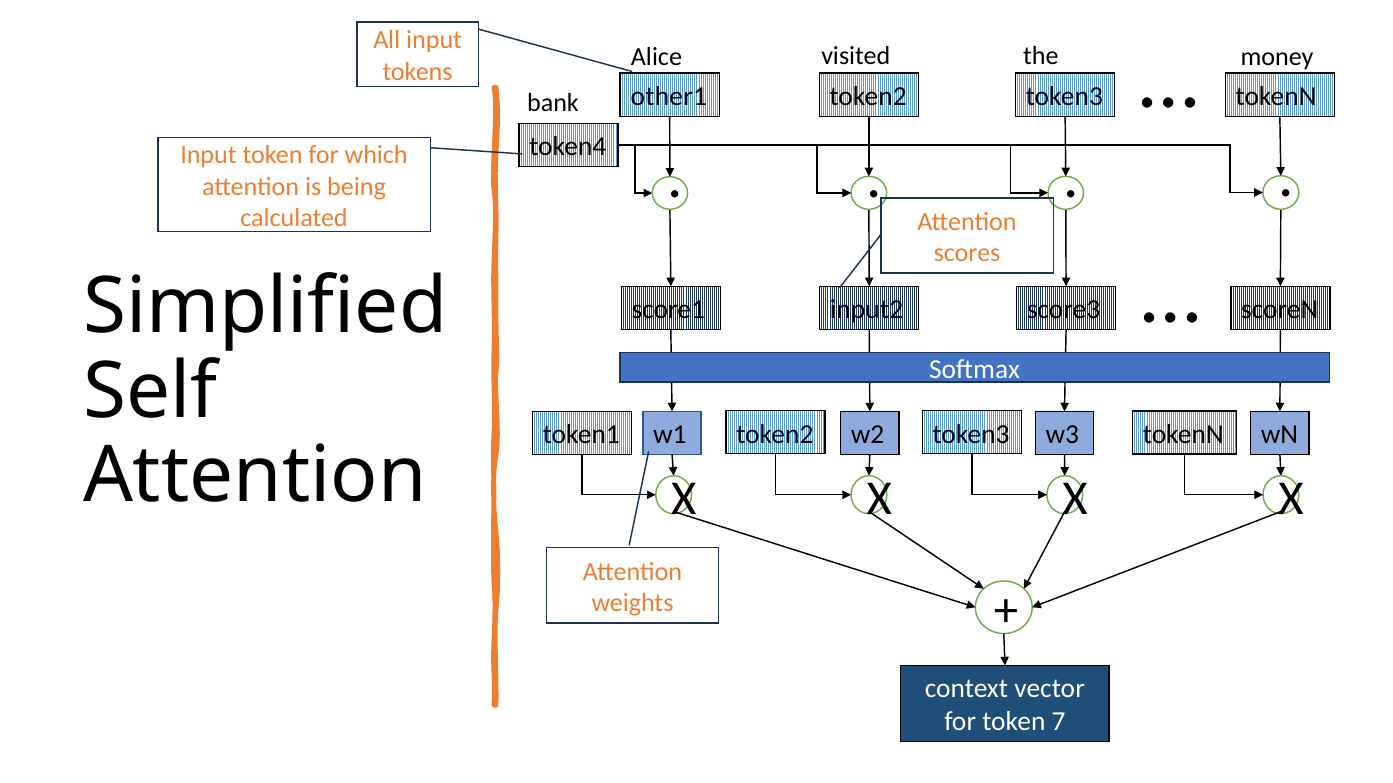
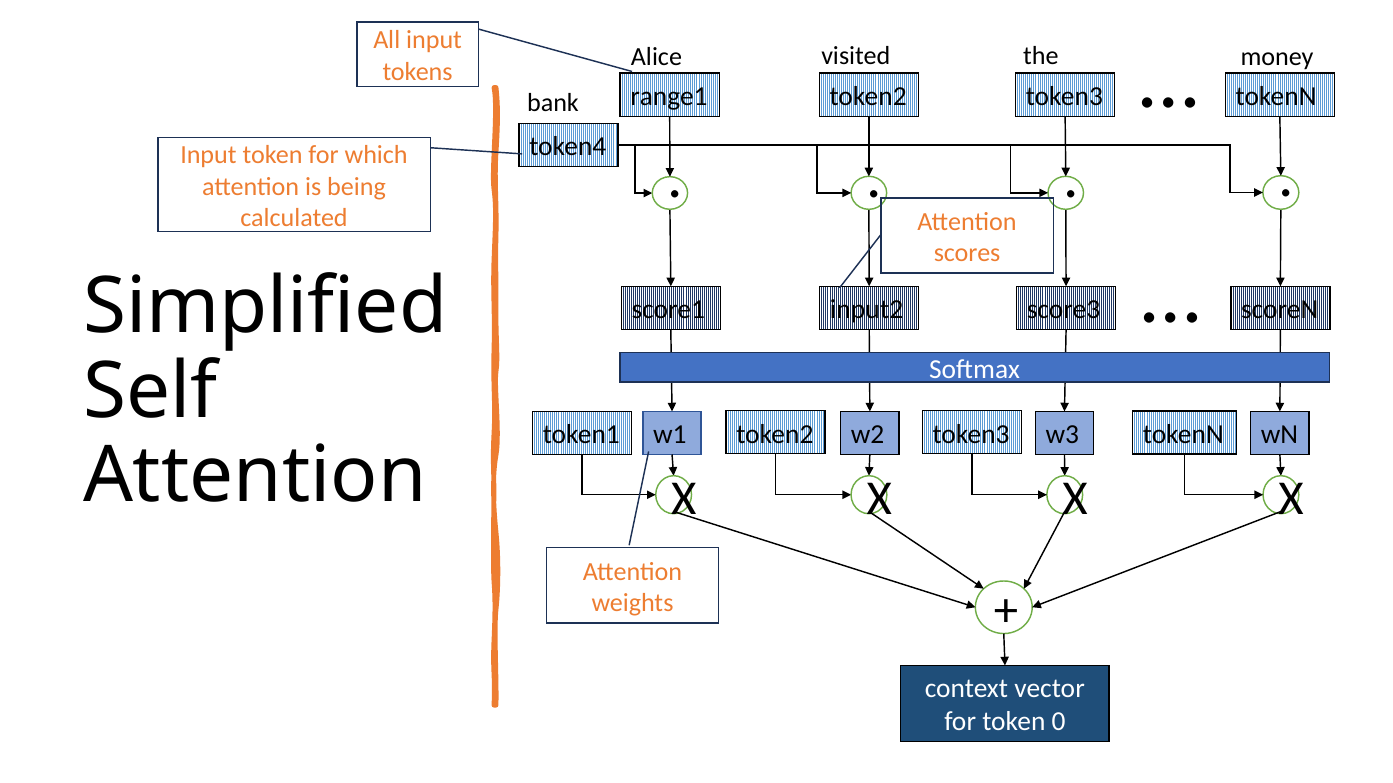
other1: other1 -> range1
7: 7 -> 0
